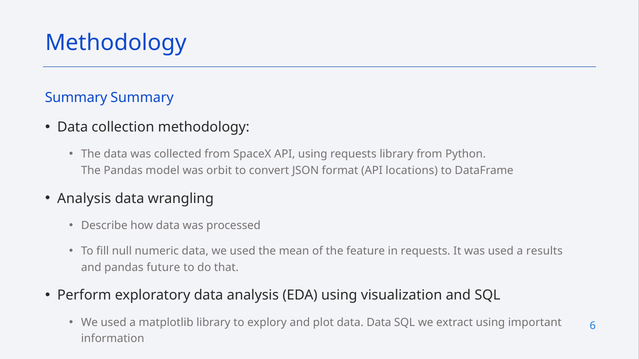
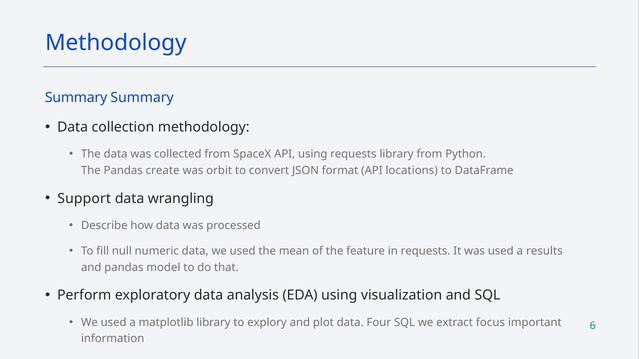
model: model -> create
Analysis at (84, 199): Analysis -> Support
future: future -> model
data Data: Data -> Four
extract using: using -> focus
